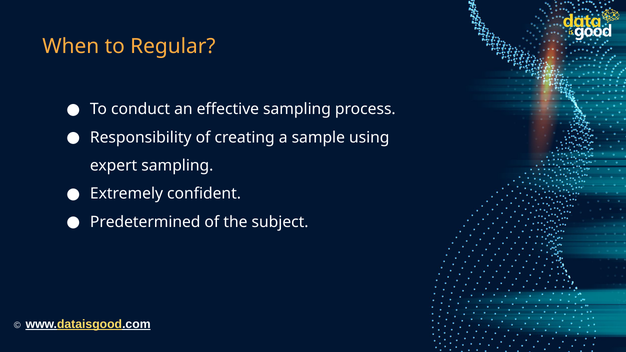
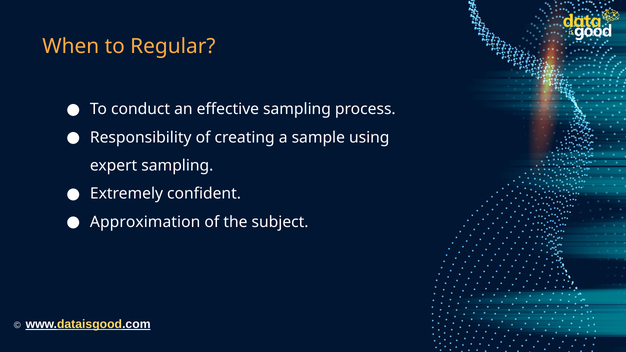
Predetermined: Predetermined -> Approximation
